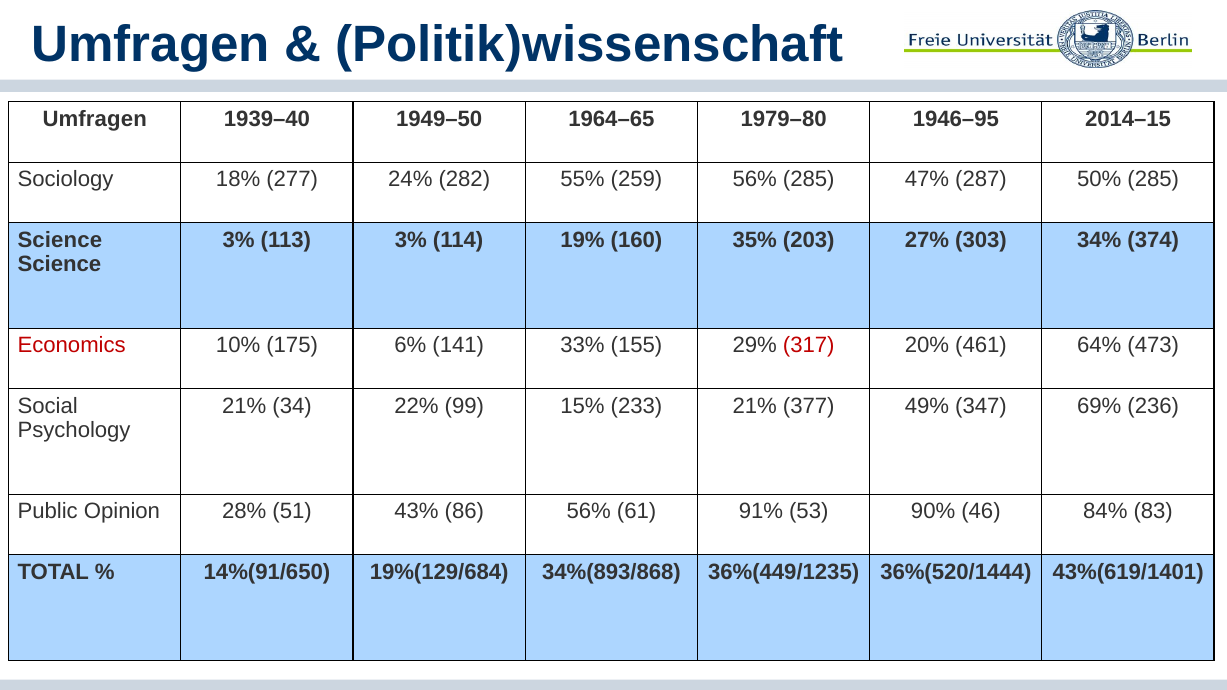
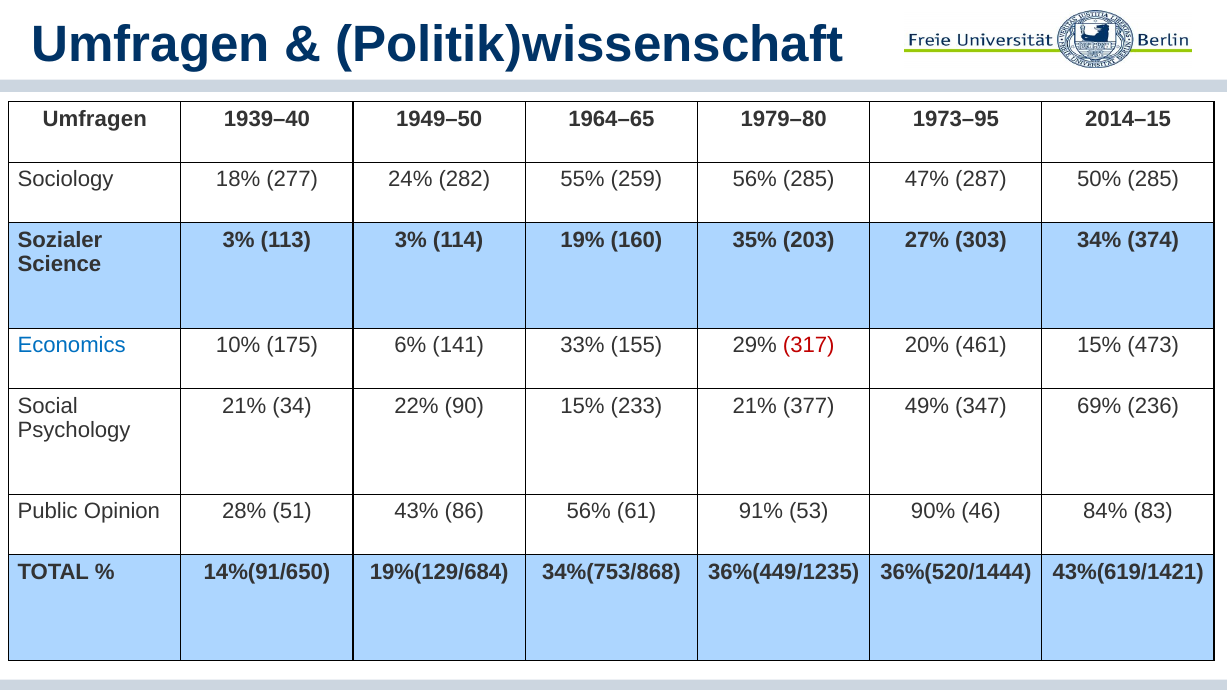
1946–95: 1946–95 -> 1973–95
Science at (60, 240): Science -> Sozialer
Economics colour: red -> blue
461 64%: 64% -> 15%
99: 99 -> 90
34%(893/868: 34%(893/868 -> 34%(753/868
43%(619/1401: 43%(619/1401 -> 43%(619/1421
